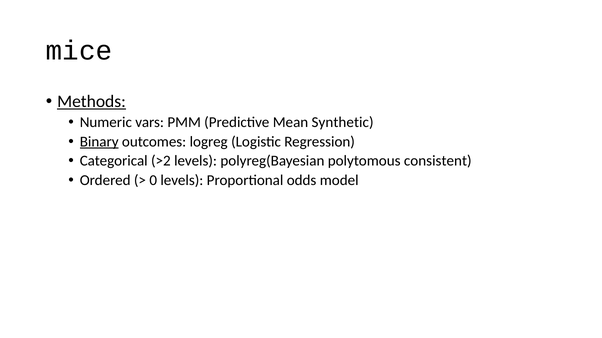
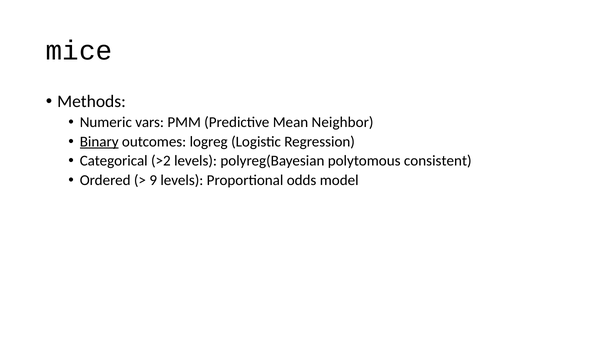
Methods underline: present -> none
Synthetic: Synthetic -> Neighbor
0: 0 -> 9
